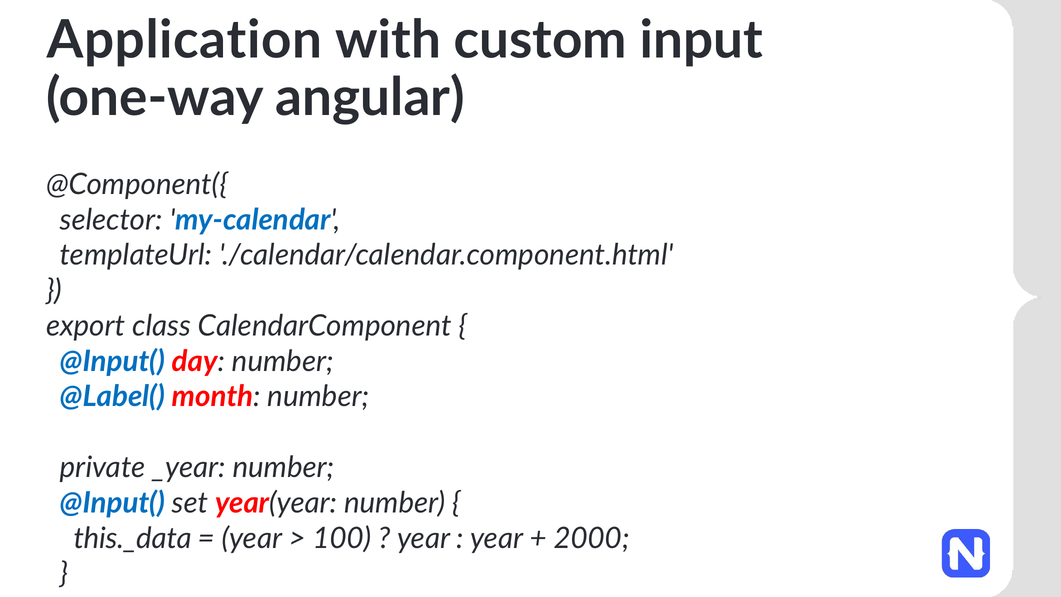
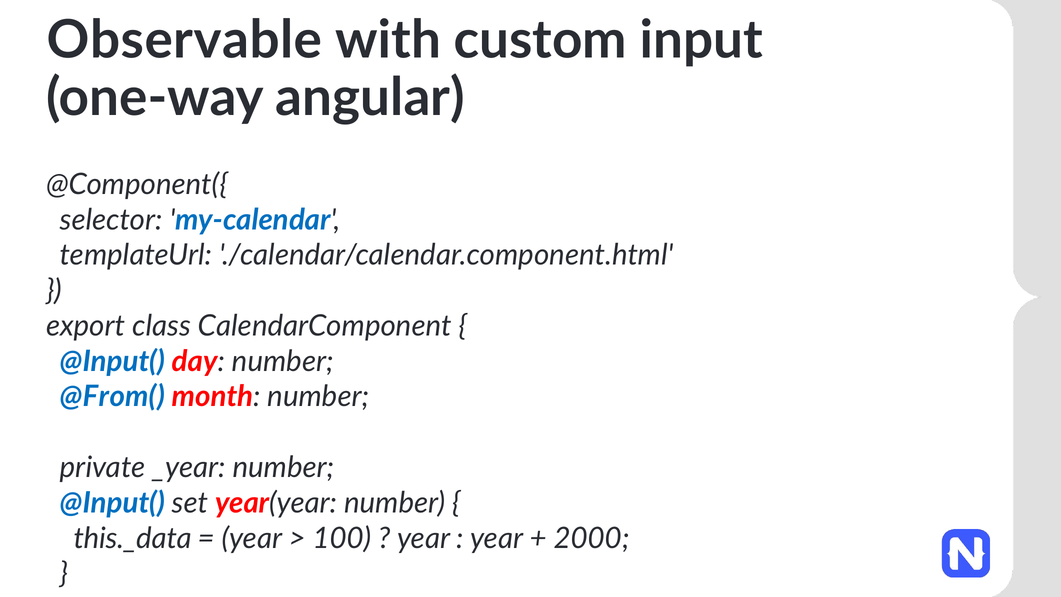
Application: Application -> Observable
@Label(: @Label( -> @From(
